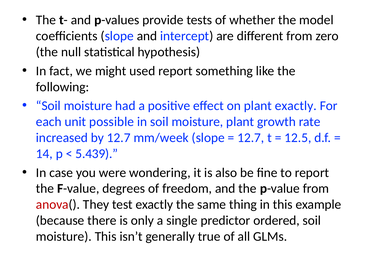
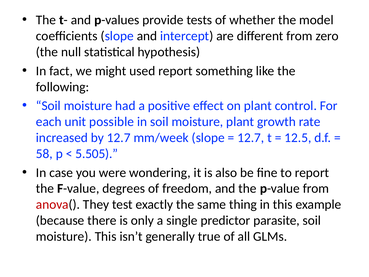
plant exactly: exactly -> control
14: 14 -> 58
5.439: 5.439 -> 5.505
ordered: ordered -> parasite
